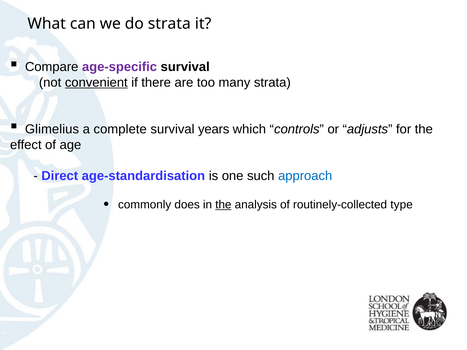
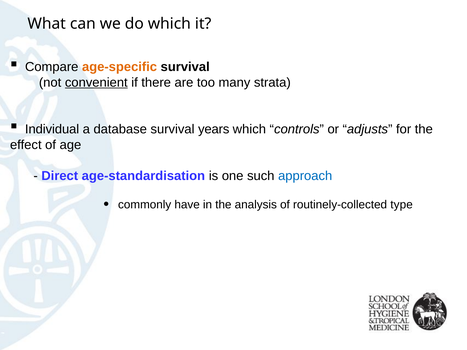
do strata: strata -> which
age-specific colour: purple -> orange
Glimelius: Glimelius -> Individual
complete: complete -> database
does: does -> have
the at (223, 205) underline: present -> none
